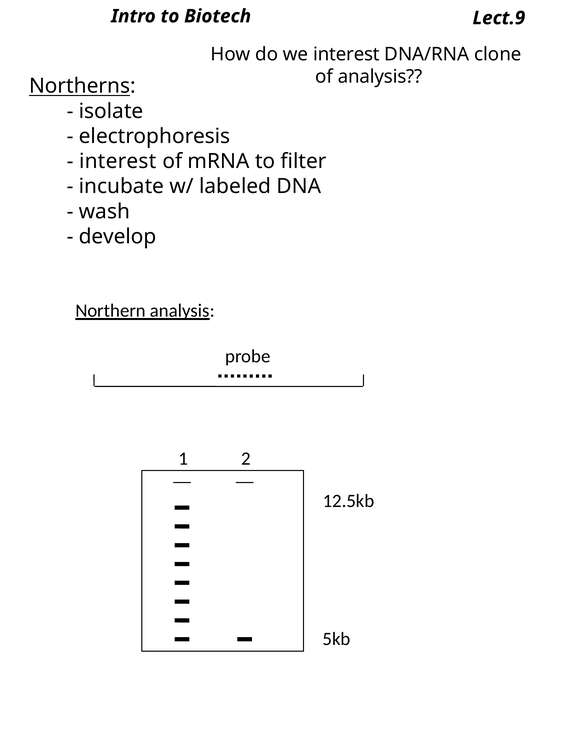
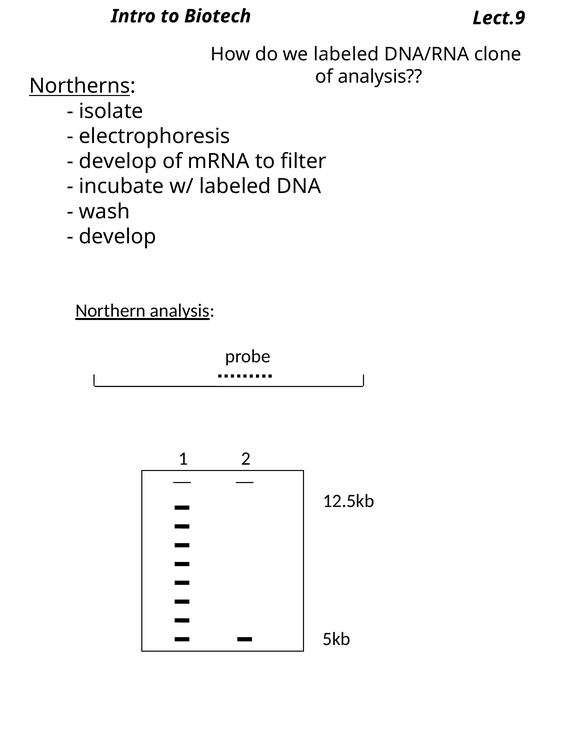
we interest: interest -> labeled
interest at (118, 161): interest -> develop
